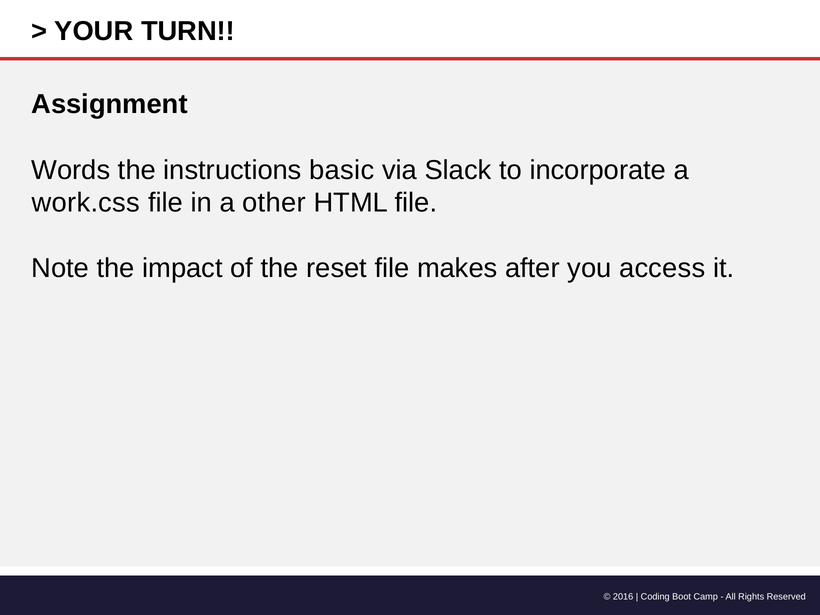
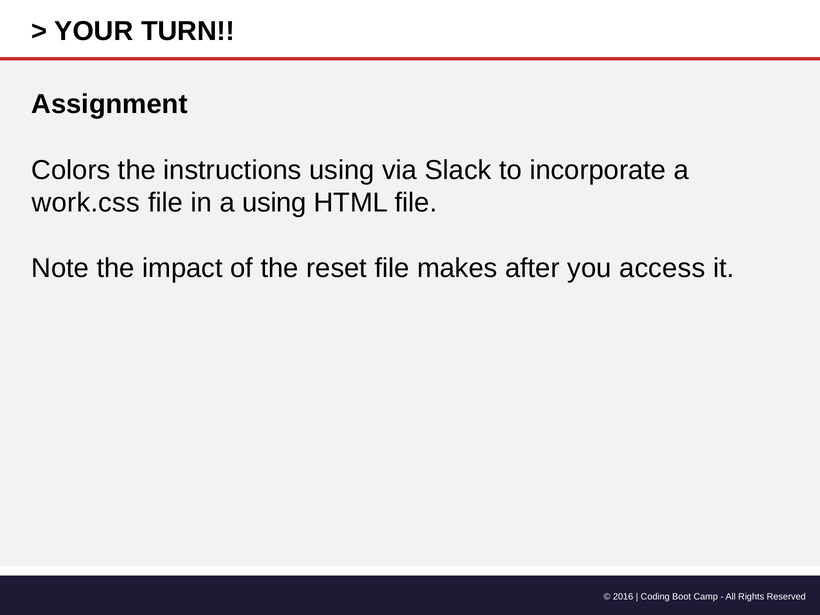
Words: Words -> Colors
instructions basic: basic -> using
a other: other -> using
